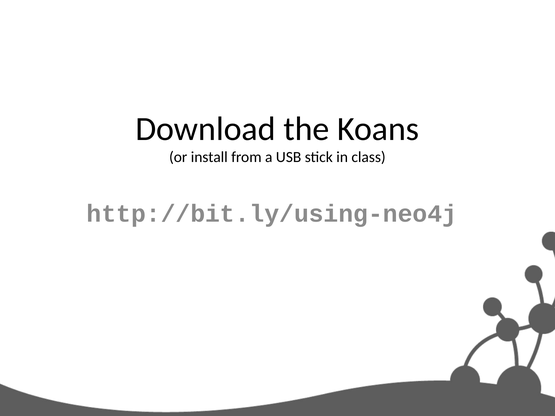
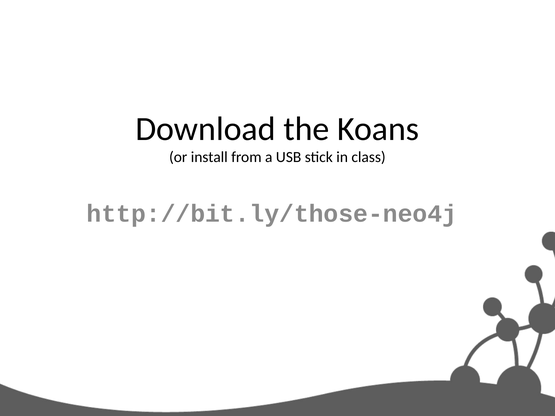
http://bit.ly/using-neo4j: http://bit.ly/using-neo4j -> http://bit.ly/those-neo4j
